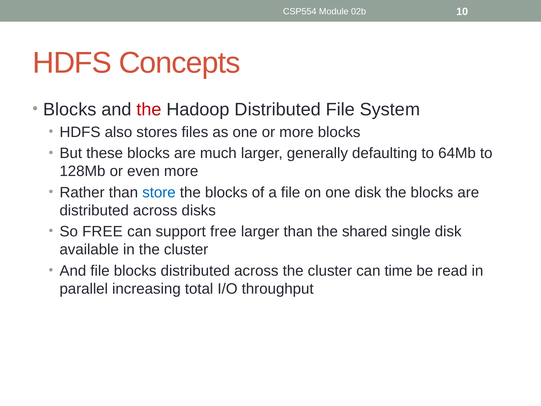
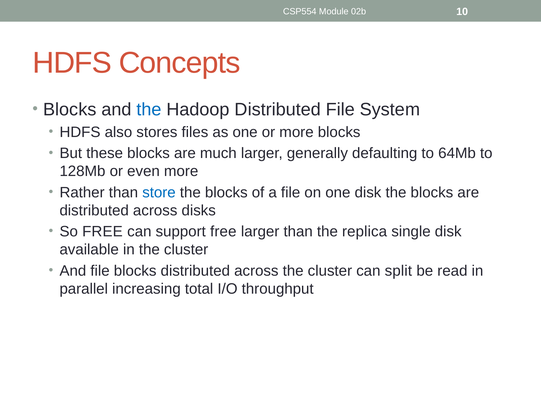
the at (149, 109) colour: red -> blue
shared: shared -> replica
time: time -> split
